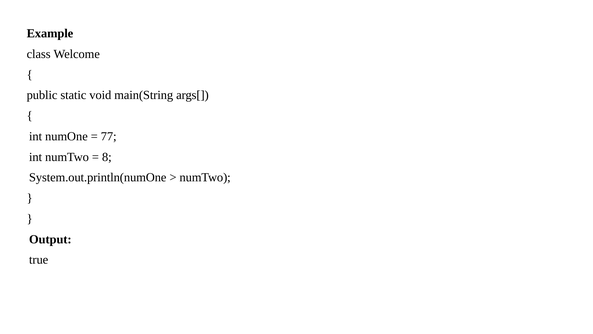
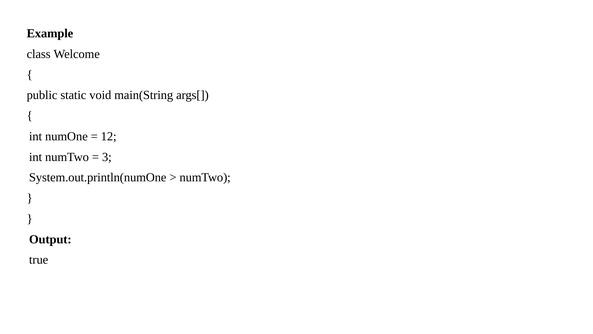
77: 77 -> 12
8: 8 -> 3
